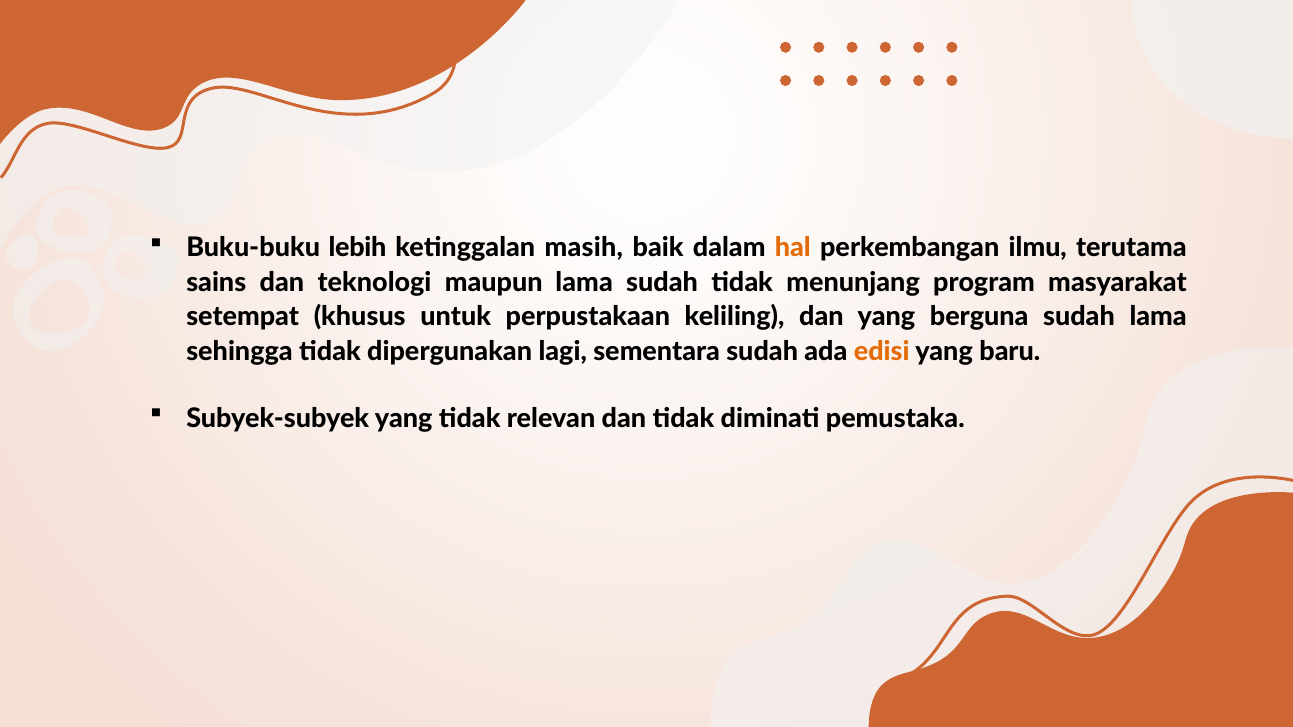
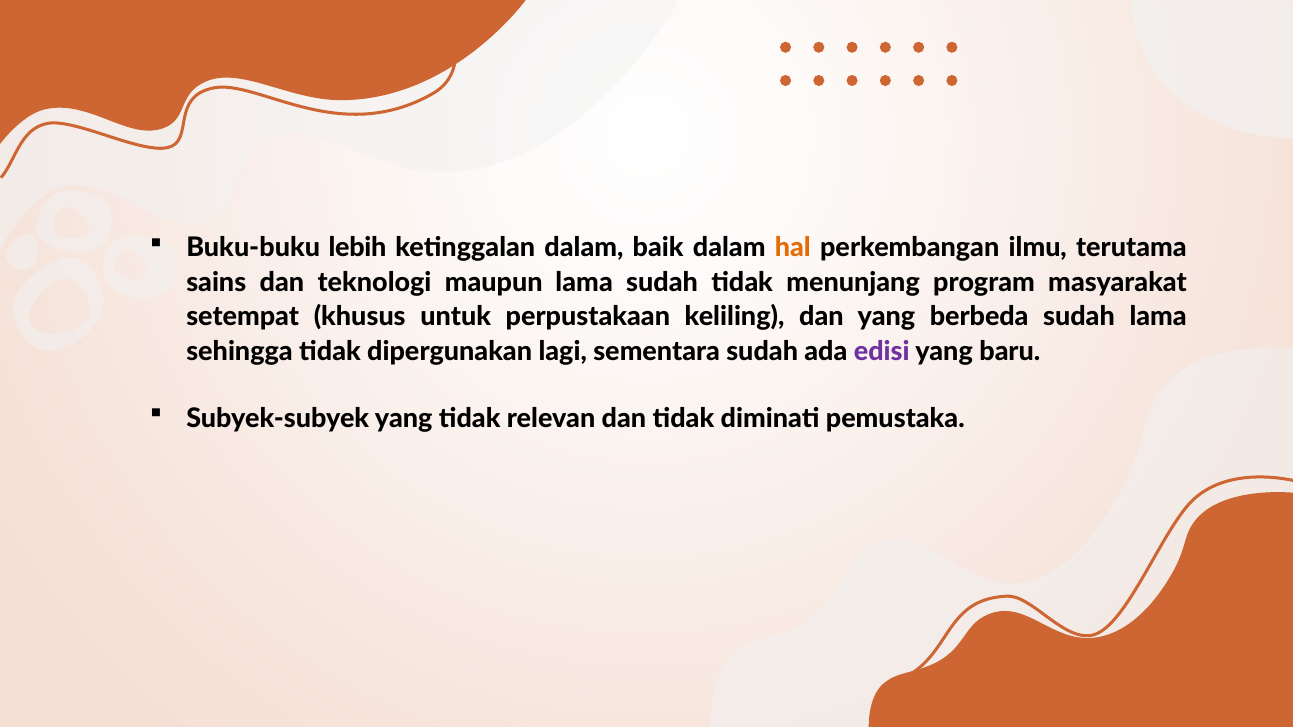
ketinggalan masih: masih -> dalam
berguna: berguna -> berbeda
edisi colour: orange -> purple
